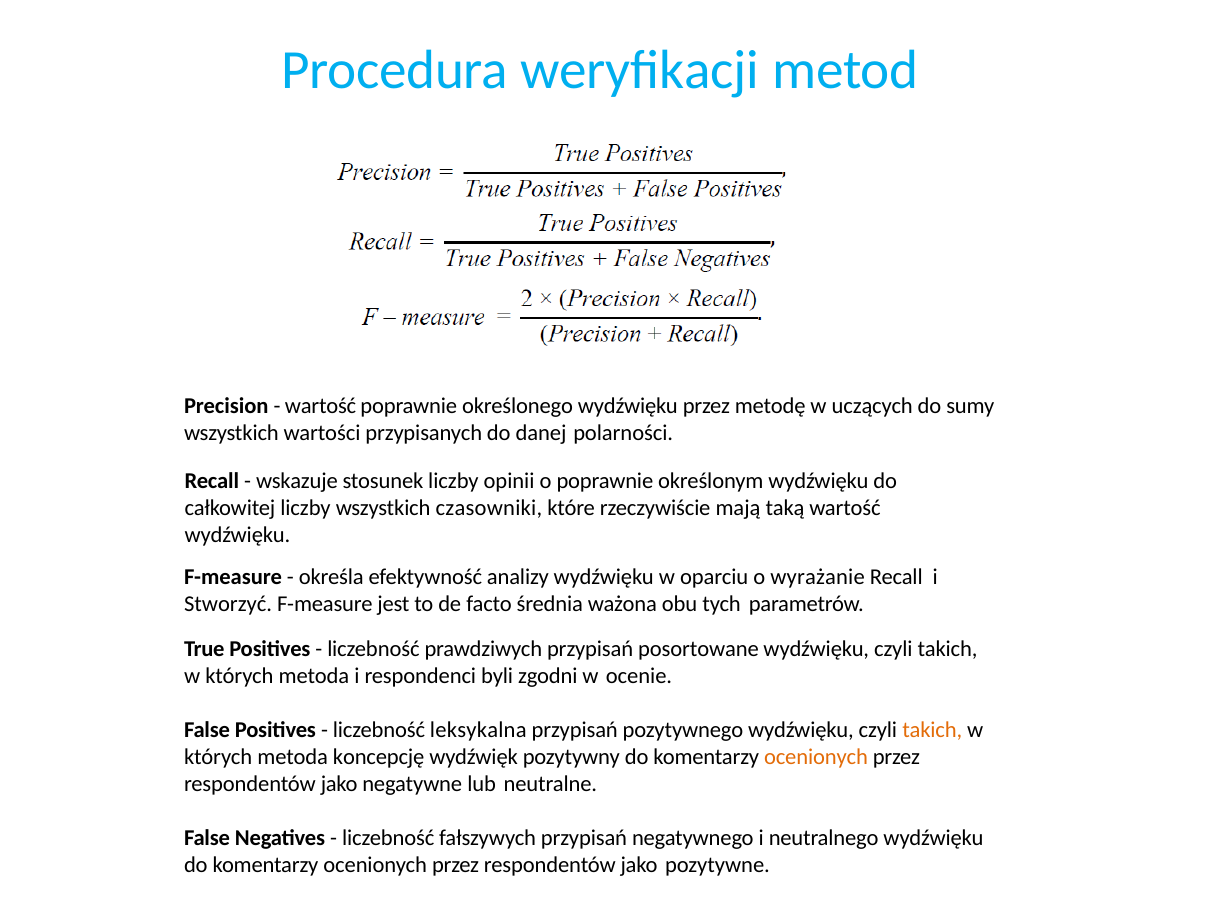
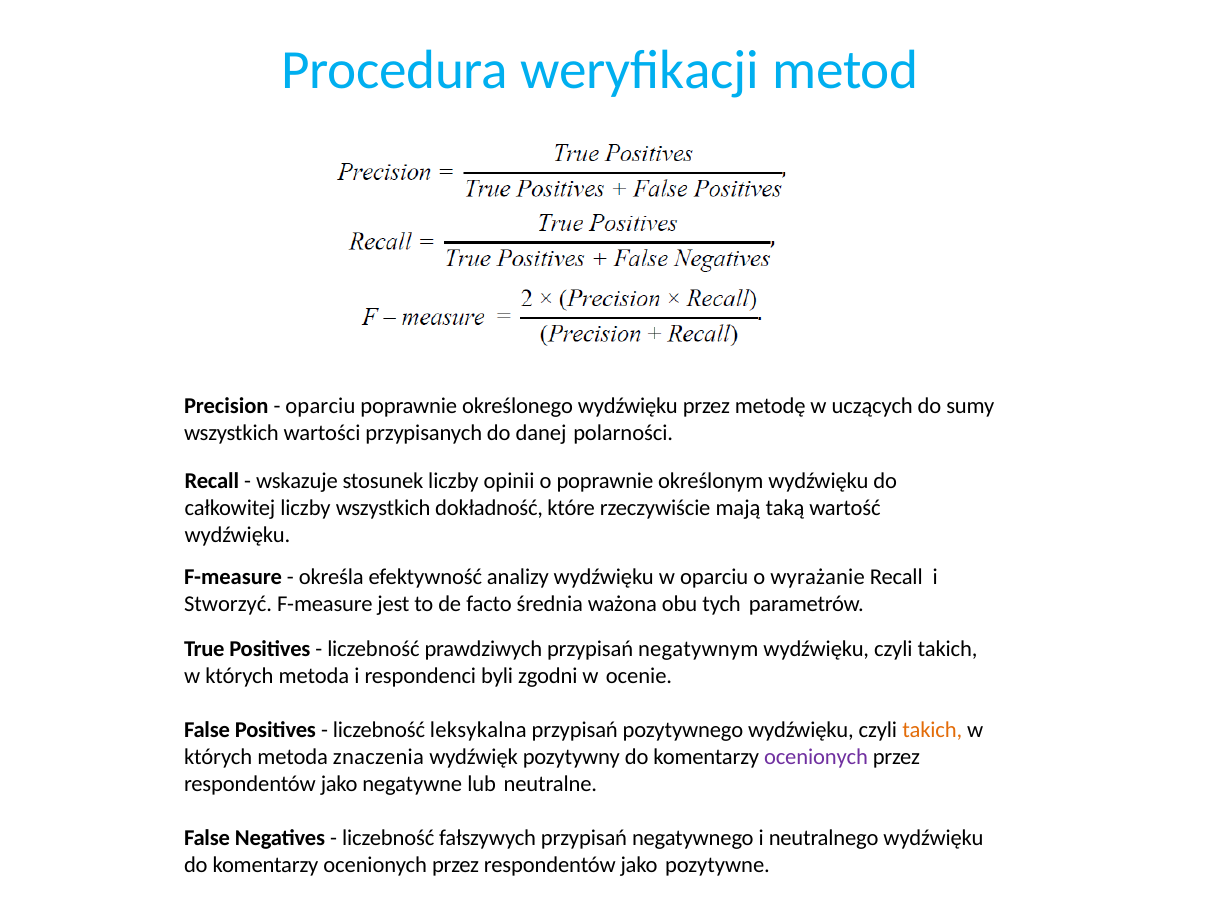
wartość at (321, 406): wartość -> oparciu
czasowniki: czasowniki -> dokładność
posortowane: posortowane -> negatywnym
koncepcję: koncepcję -> znaczenia
ocenionych at (816, 757) colour: orange -> purple
